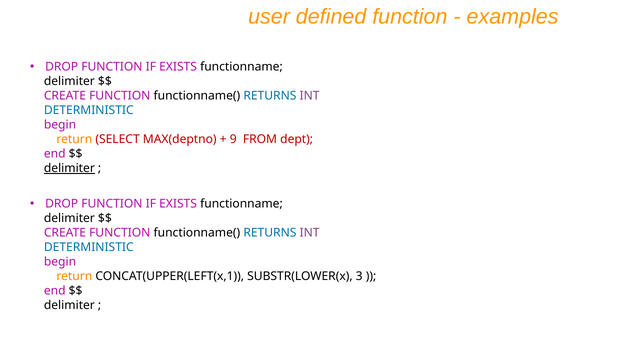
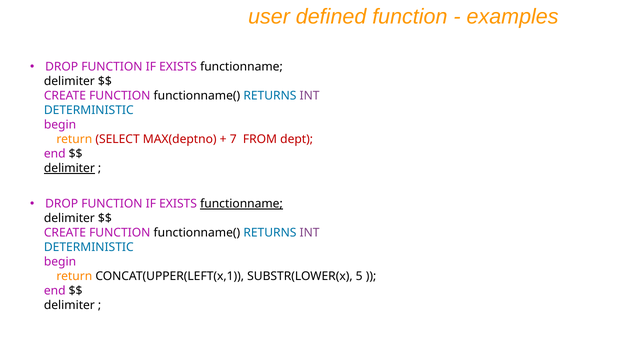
9: 9 -> 7
functionname at (241, 204) underline: none -> present
3: 3 -> 5
